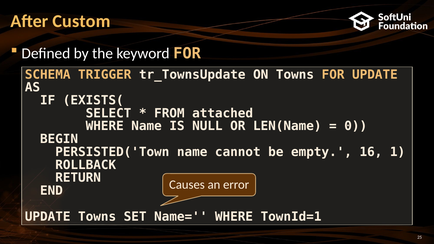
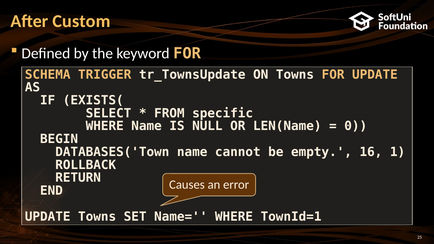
attached: attached -> specific
PERSISTED('Town: PERSISTED('Town -> DATABASES('Town
